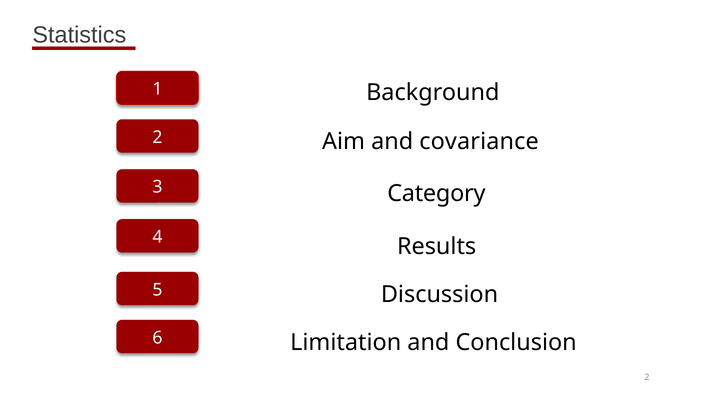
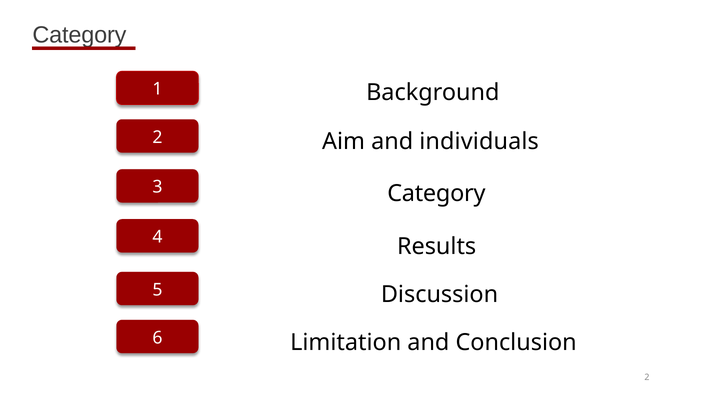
Statistics at (79, 35): Statistics -> Category
covariance: covariance -> individuals
